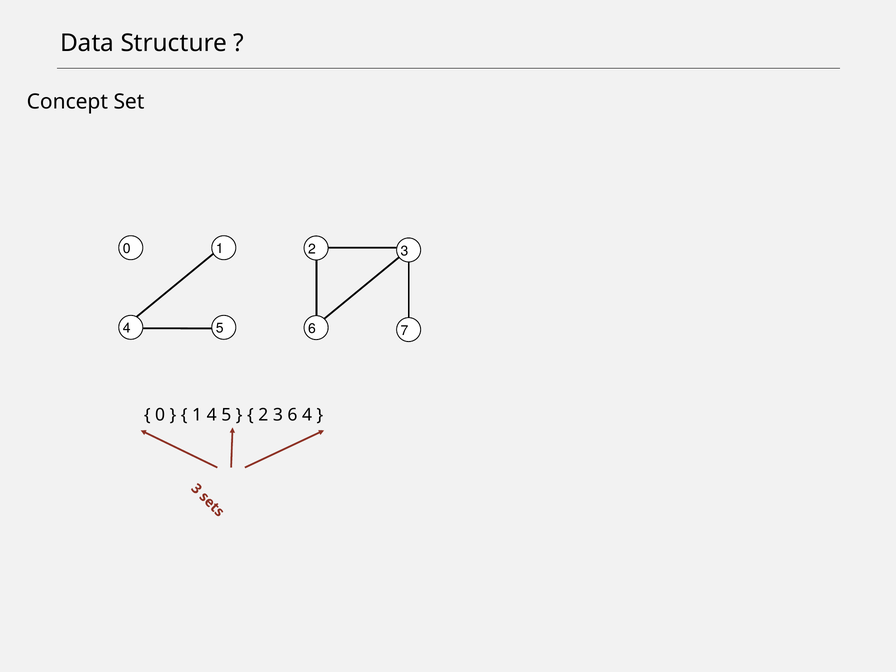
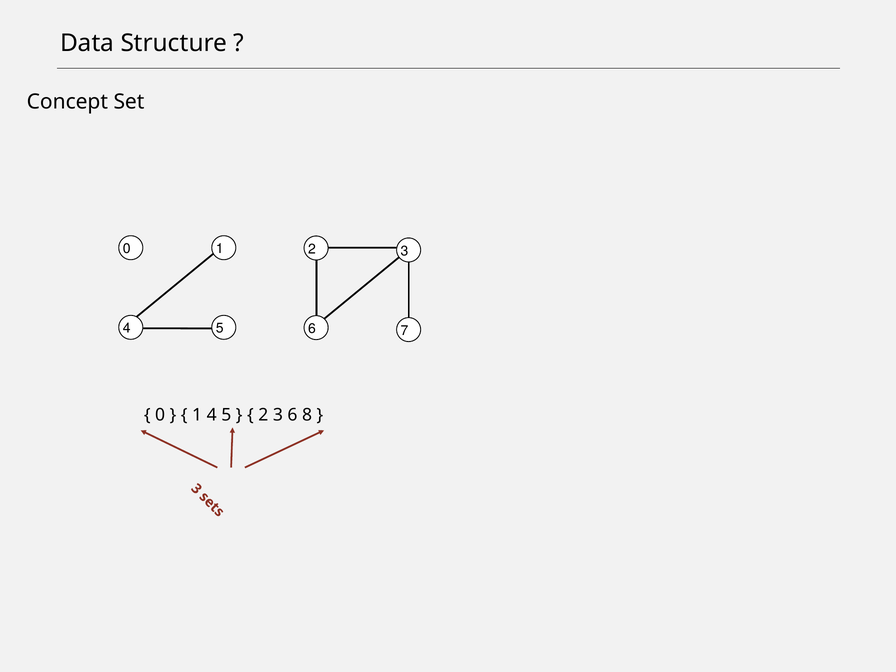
6 4: 4 -> 8
